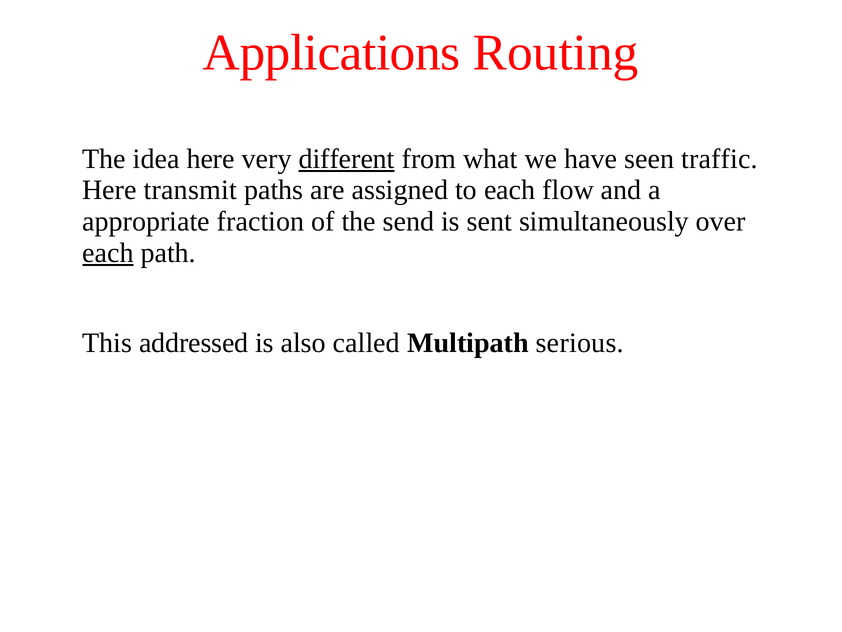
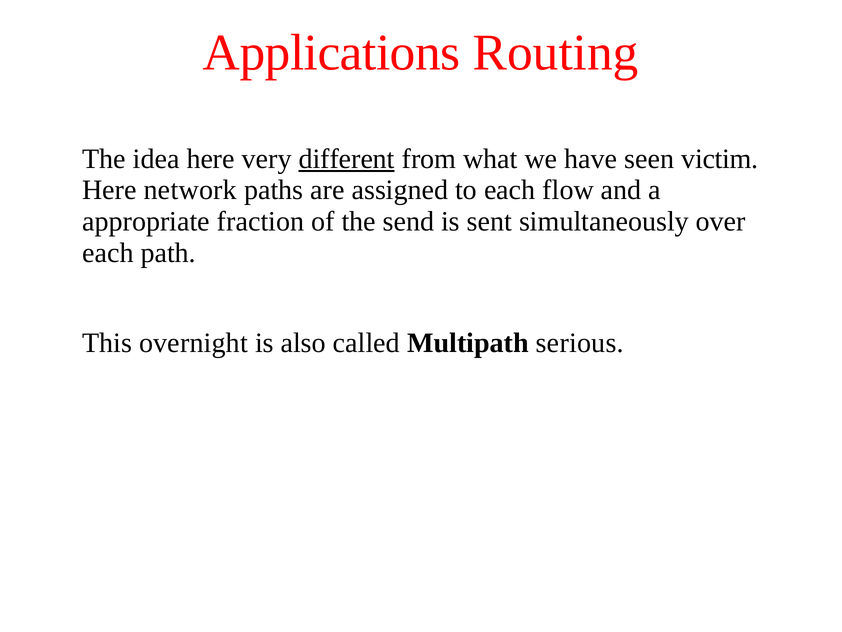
traffic: traffic -> victim
transmit: transmit -> network
each at (108, 253) underline: present -> none
addressed: addressed -> overnight
